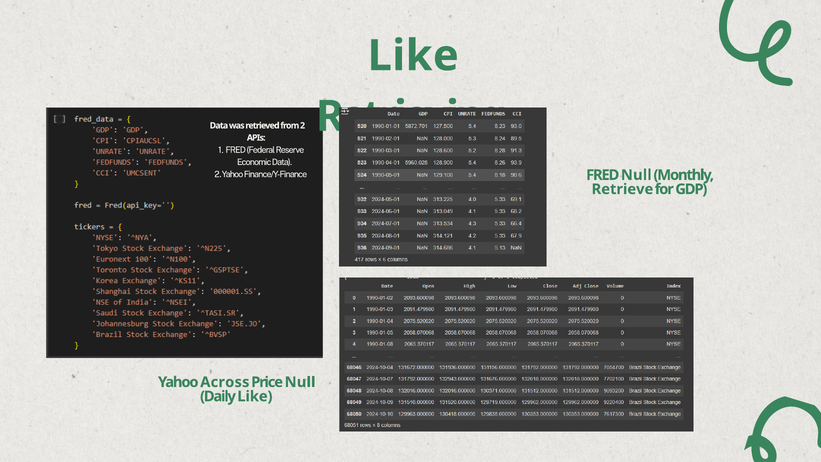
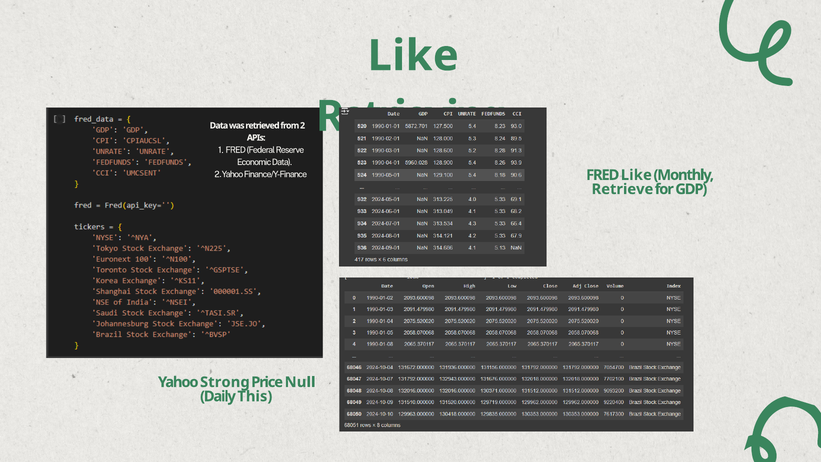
FRED Null: Null -> Like
Across: Across -> Strong
Daily Like: Like -> This
